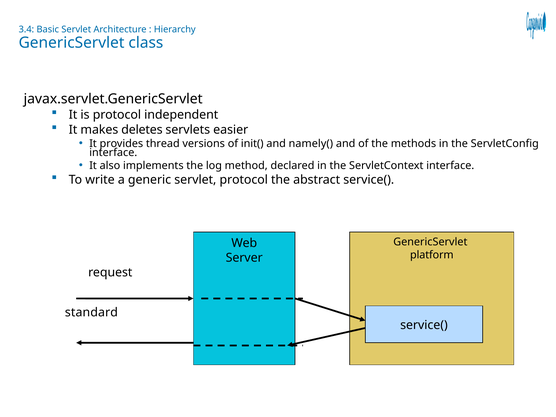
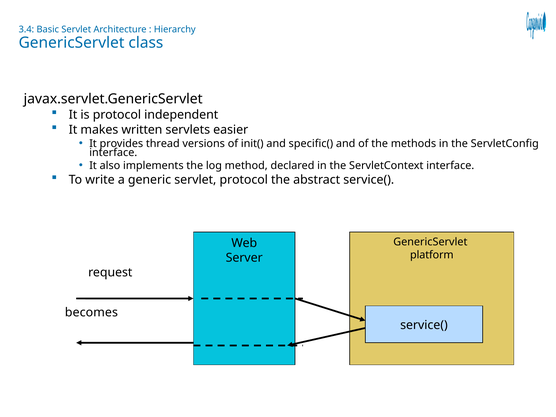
deletes: deletes -> written
namely(: namely( -> specific(
standard: standard -> becomes
